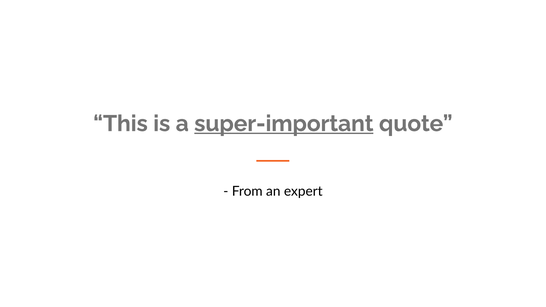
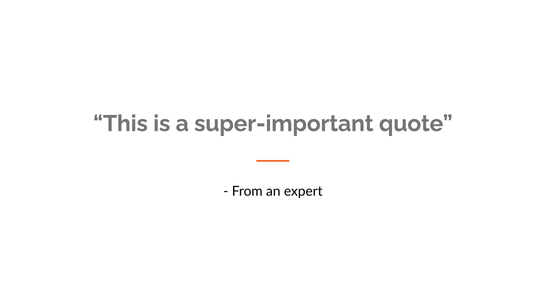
super-important underline: present -> none
